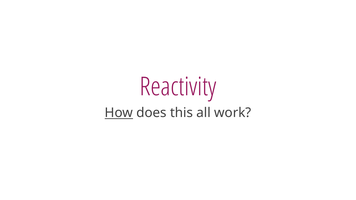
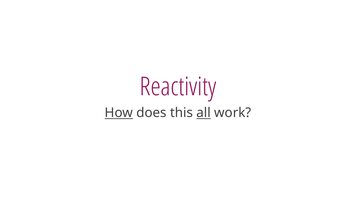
all underline: none -> present
